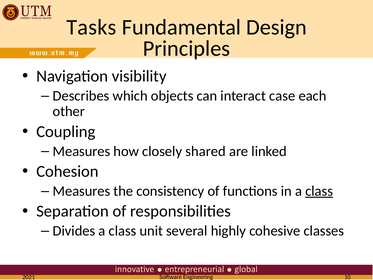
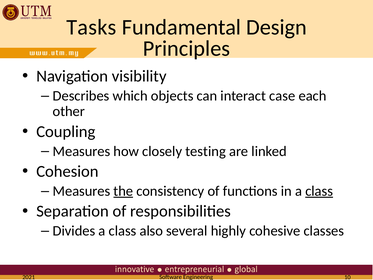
shared: shared -> testing
the underline: none -> present
unit: unit -> also
